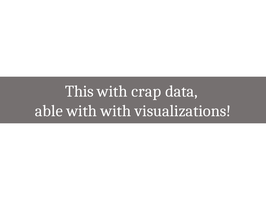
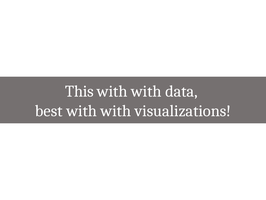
crap at (146, 91): crap -> with
able: able -> best
